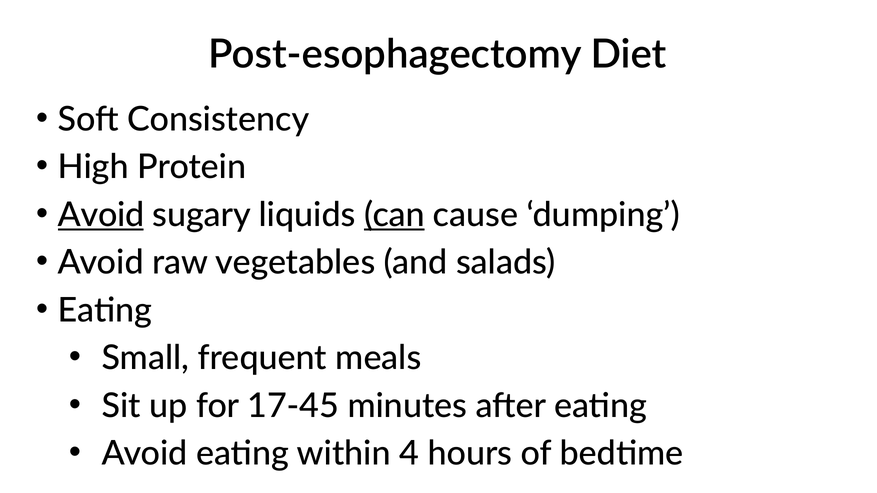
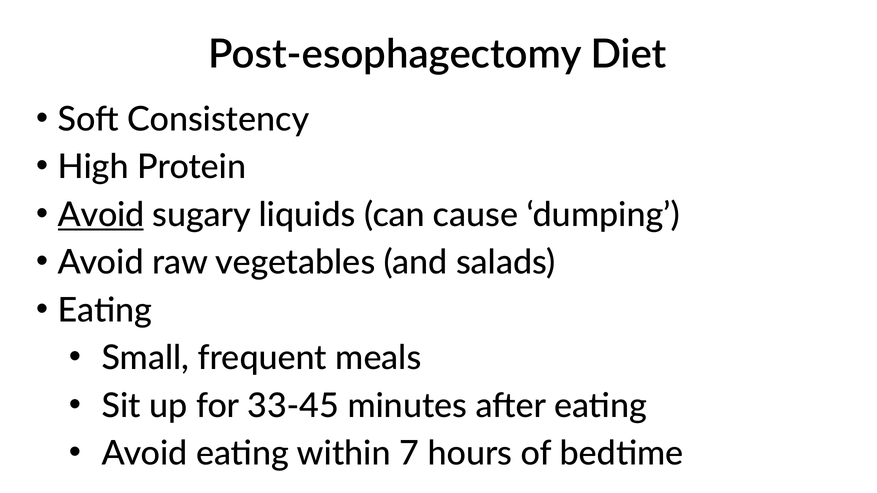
can underline: present -> none
17-45: 17-45 -> 33-45
4: 4 -> 7
